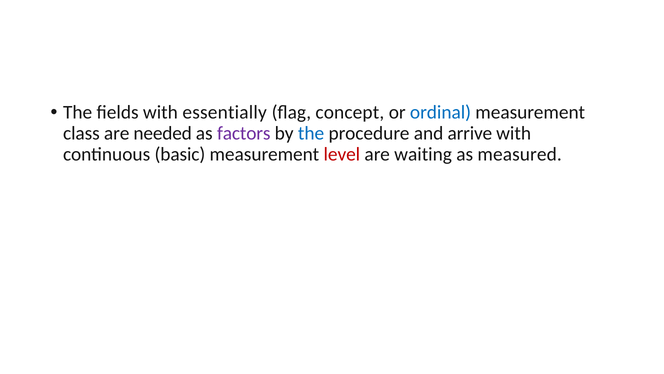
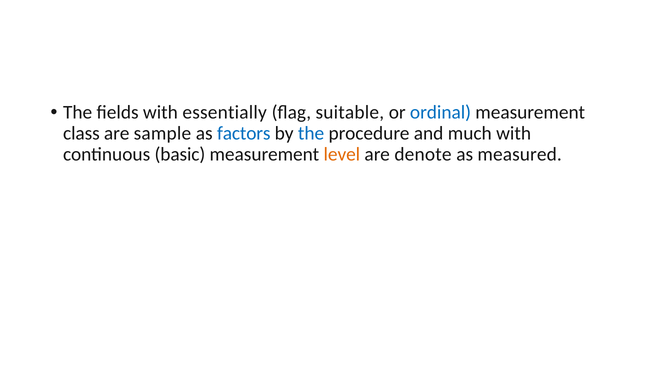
concept: concept -> suitable
needed: needed -> sample
factors colour: purple -> blue
arrive: arrive -> much
level colour: red -> orange
waiting: waiting -> denote
